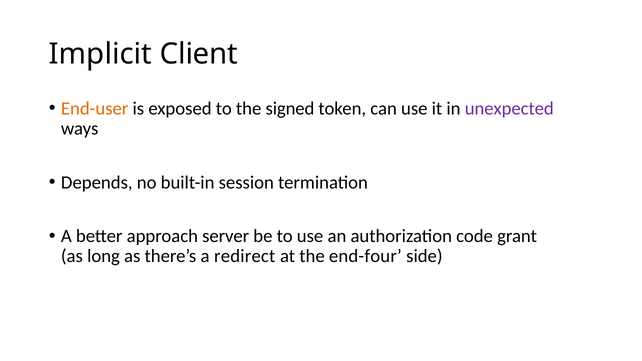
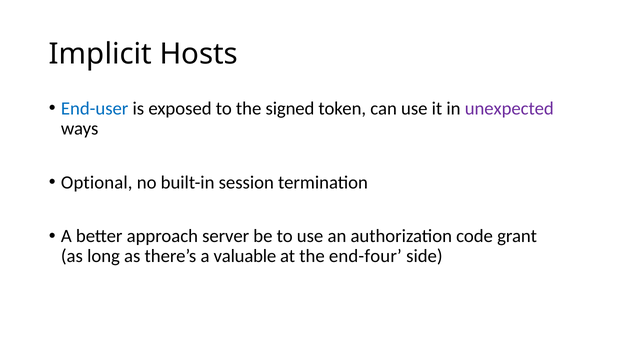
Client: Client -> Hosts
End-user colour: orange -> blue
Depends: Depends -> Optional
redirect: redirect -> valuable
